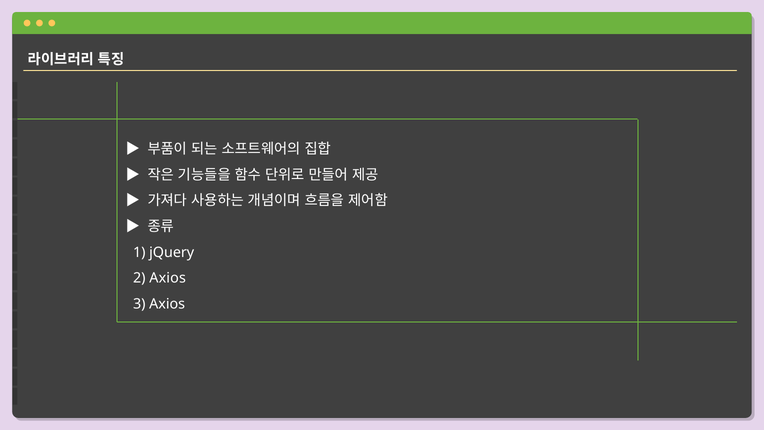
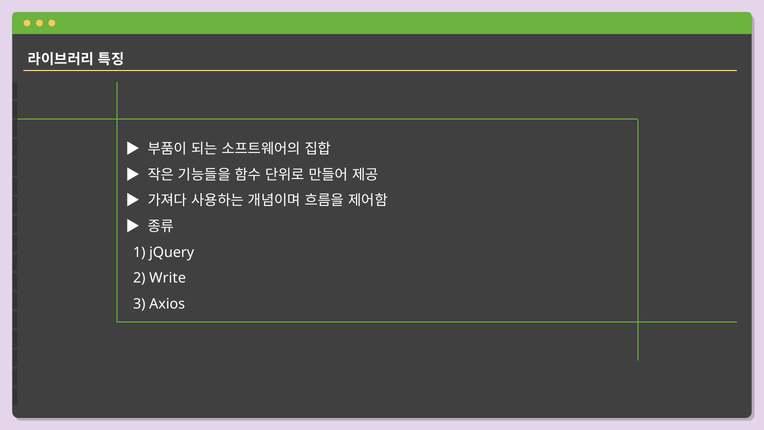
2 Axios: Axios -> Write
